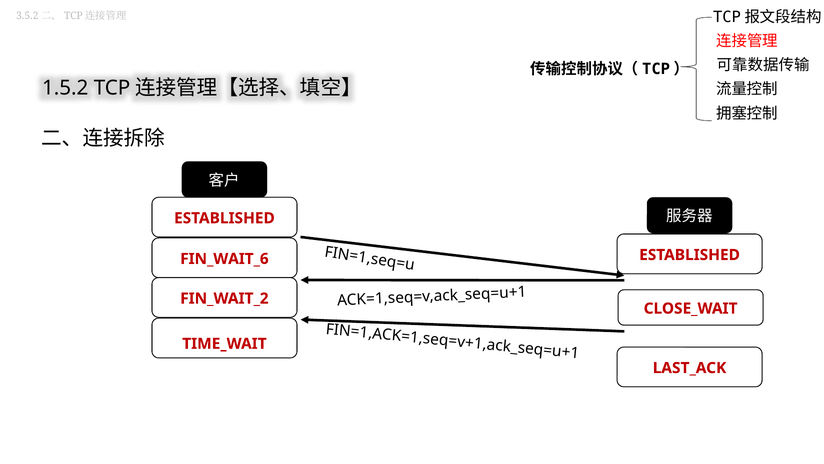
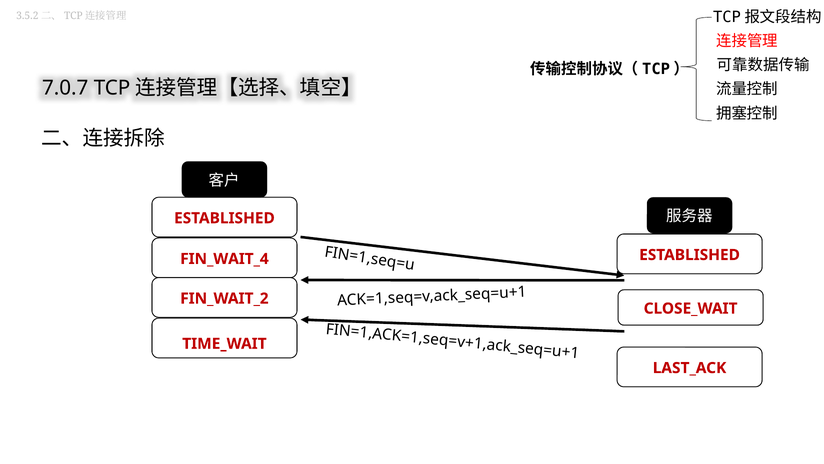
1.5.2: 1.5.2 -> 7.0.7
FIN_WAIT_6: FIN_WAIT_6 -> FIN_WAIT_4
